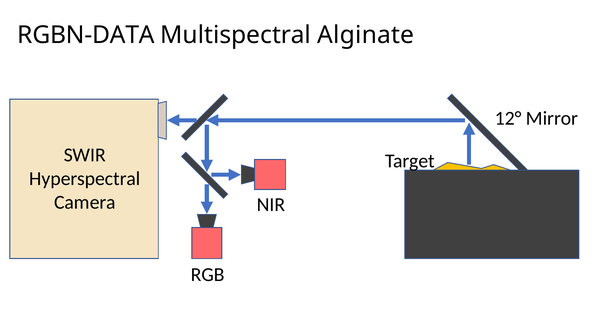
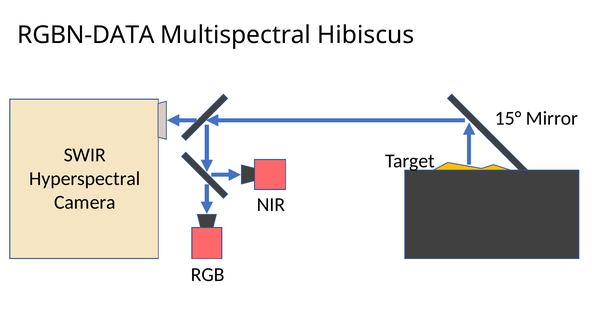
Alginate: Alginate -> Hibiscus
12°: 12° -> 15°
